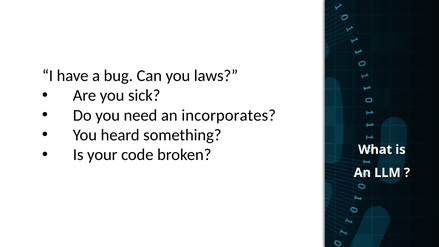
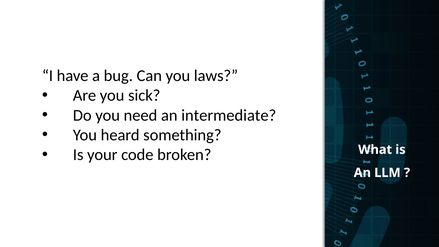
incorporates: incorporates -> intermediate
